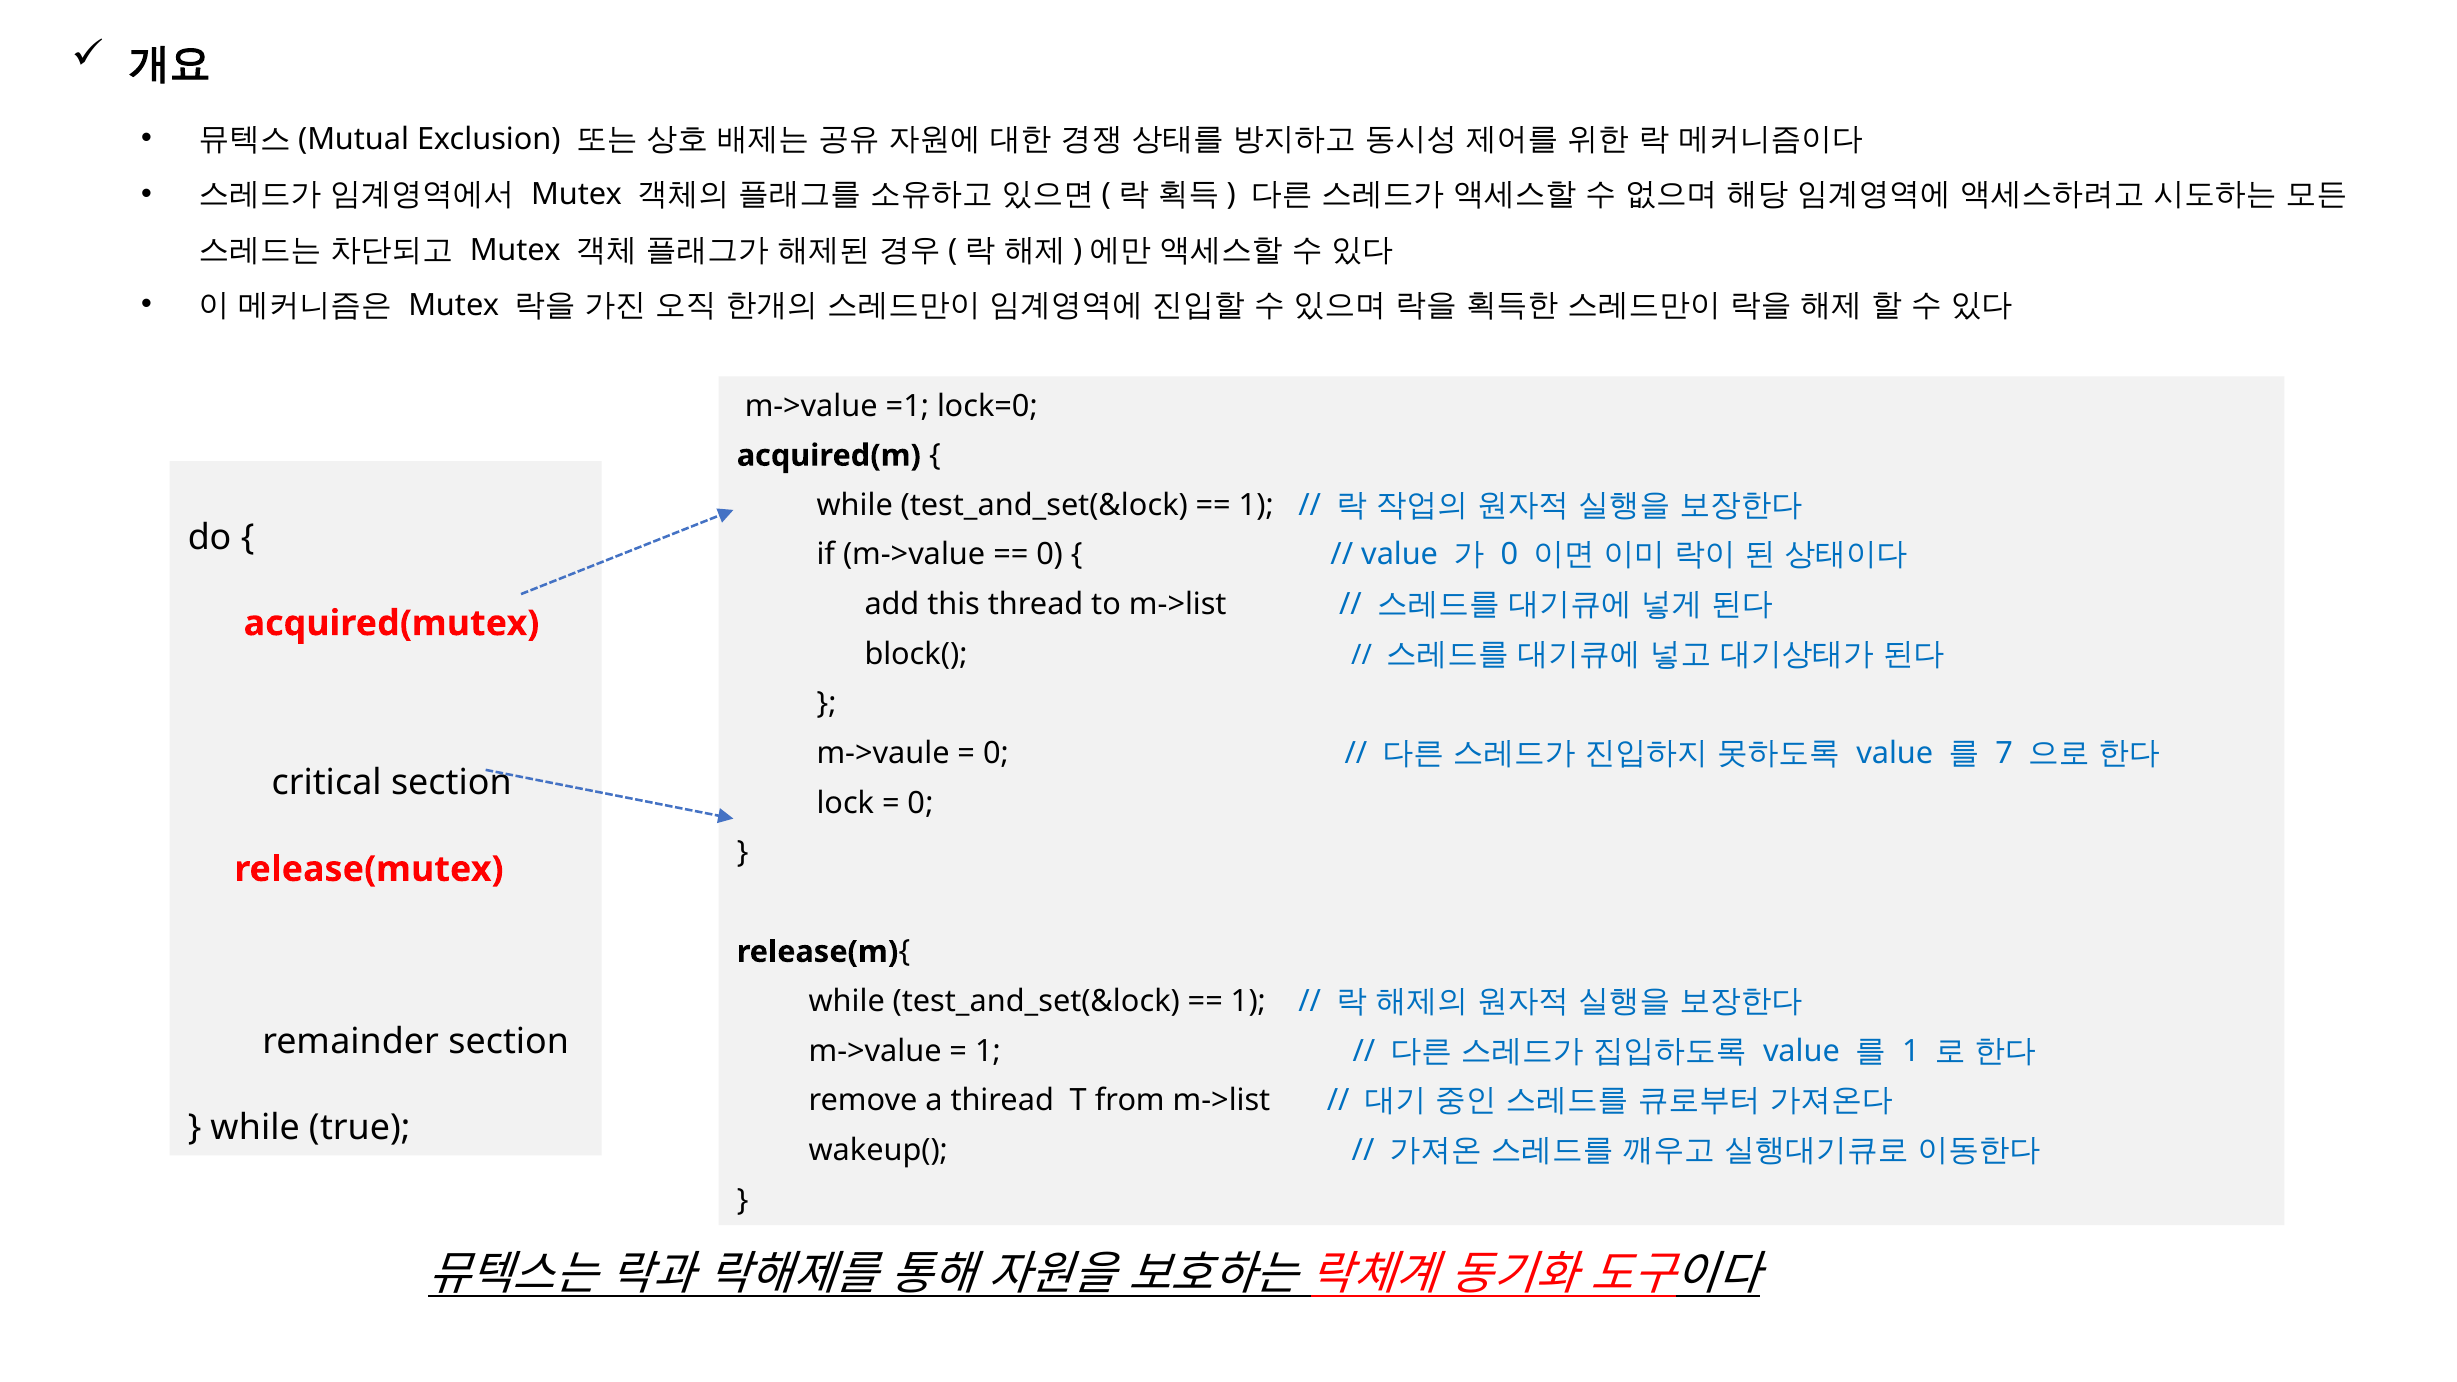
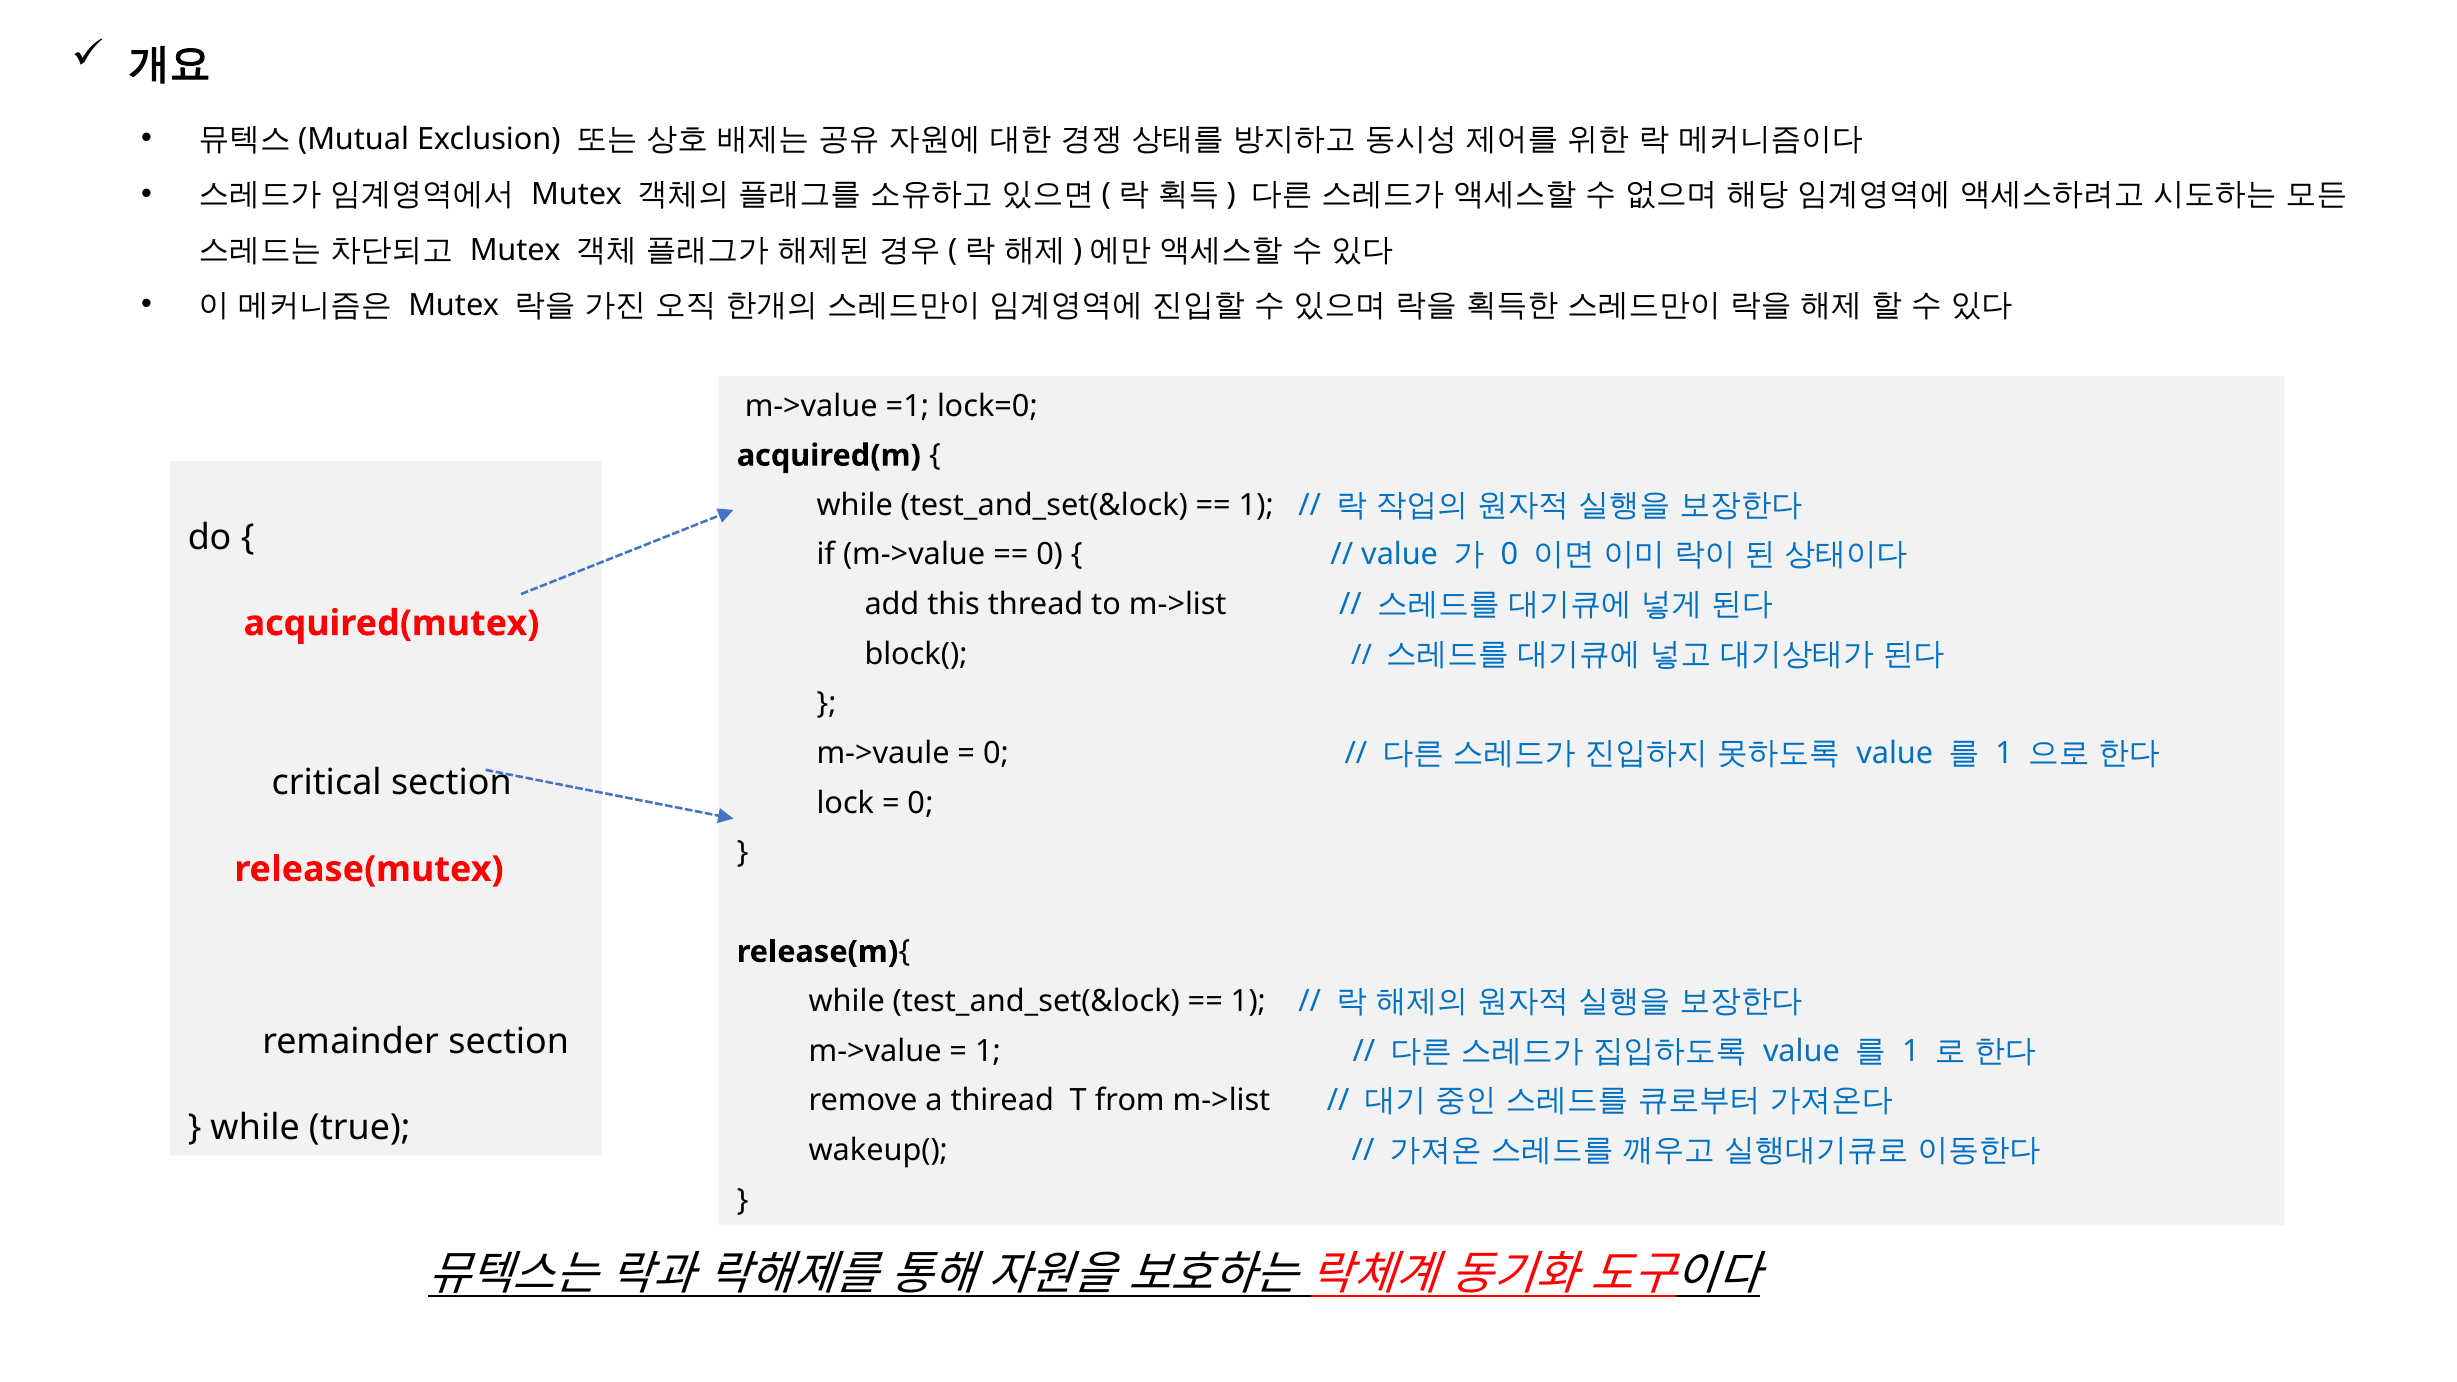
7 at (2004, 753): 7 -> 1
